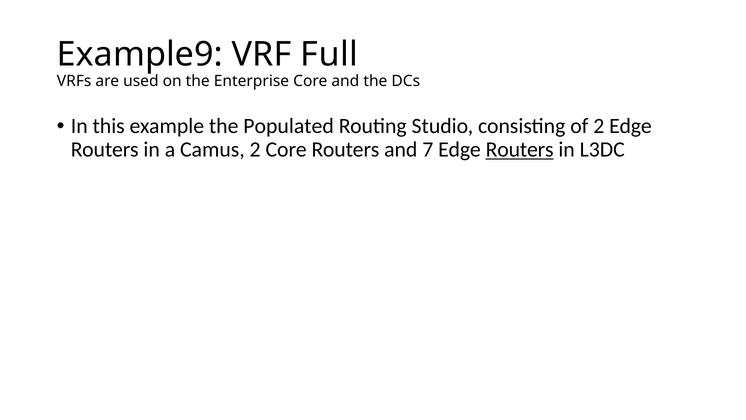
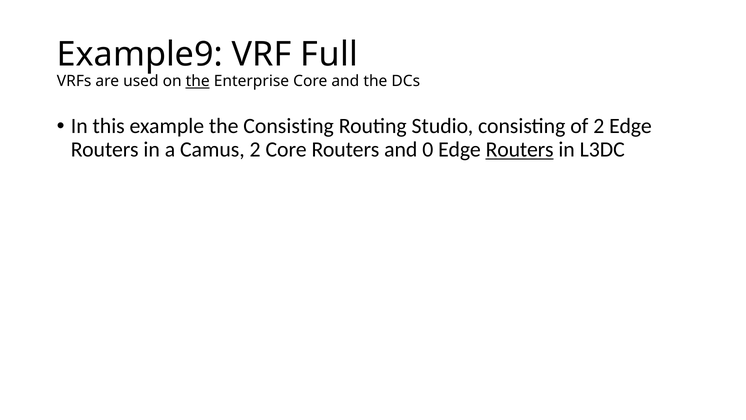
the at (198, 81) underline: none -> present
the Populated: Populated -> Consisting
7: 7 -> 0
